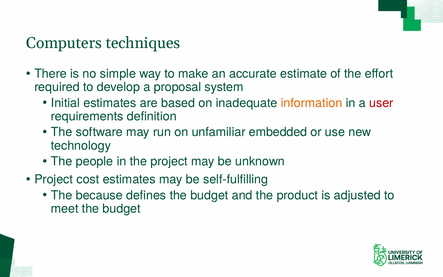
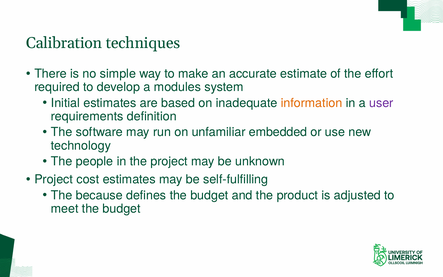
Computers: Computers -> Calibration
proposal: proposal -> modules
user colour: red -> purple
